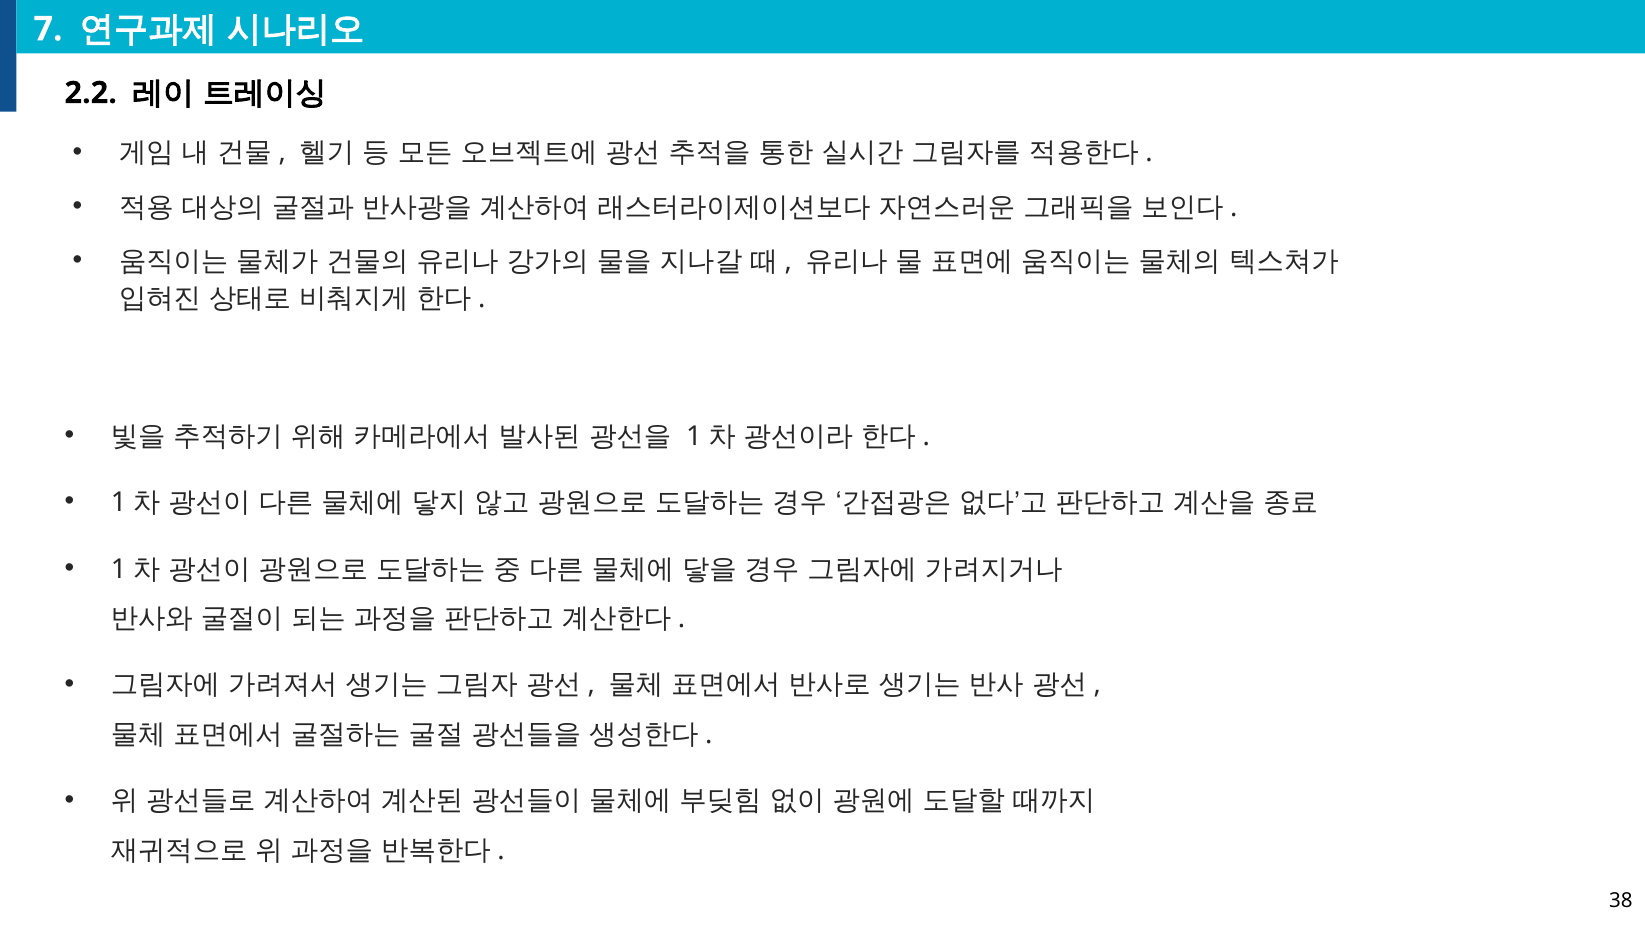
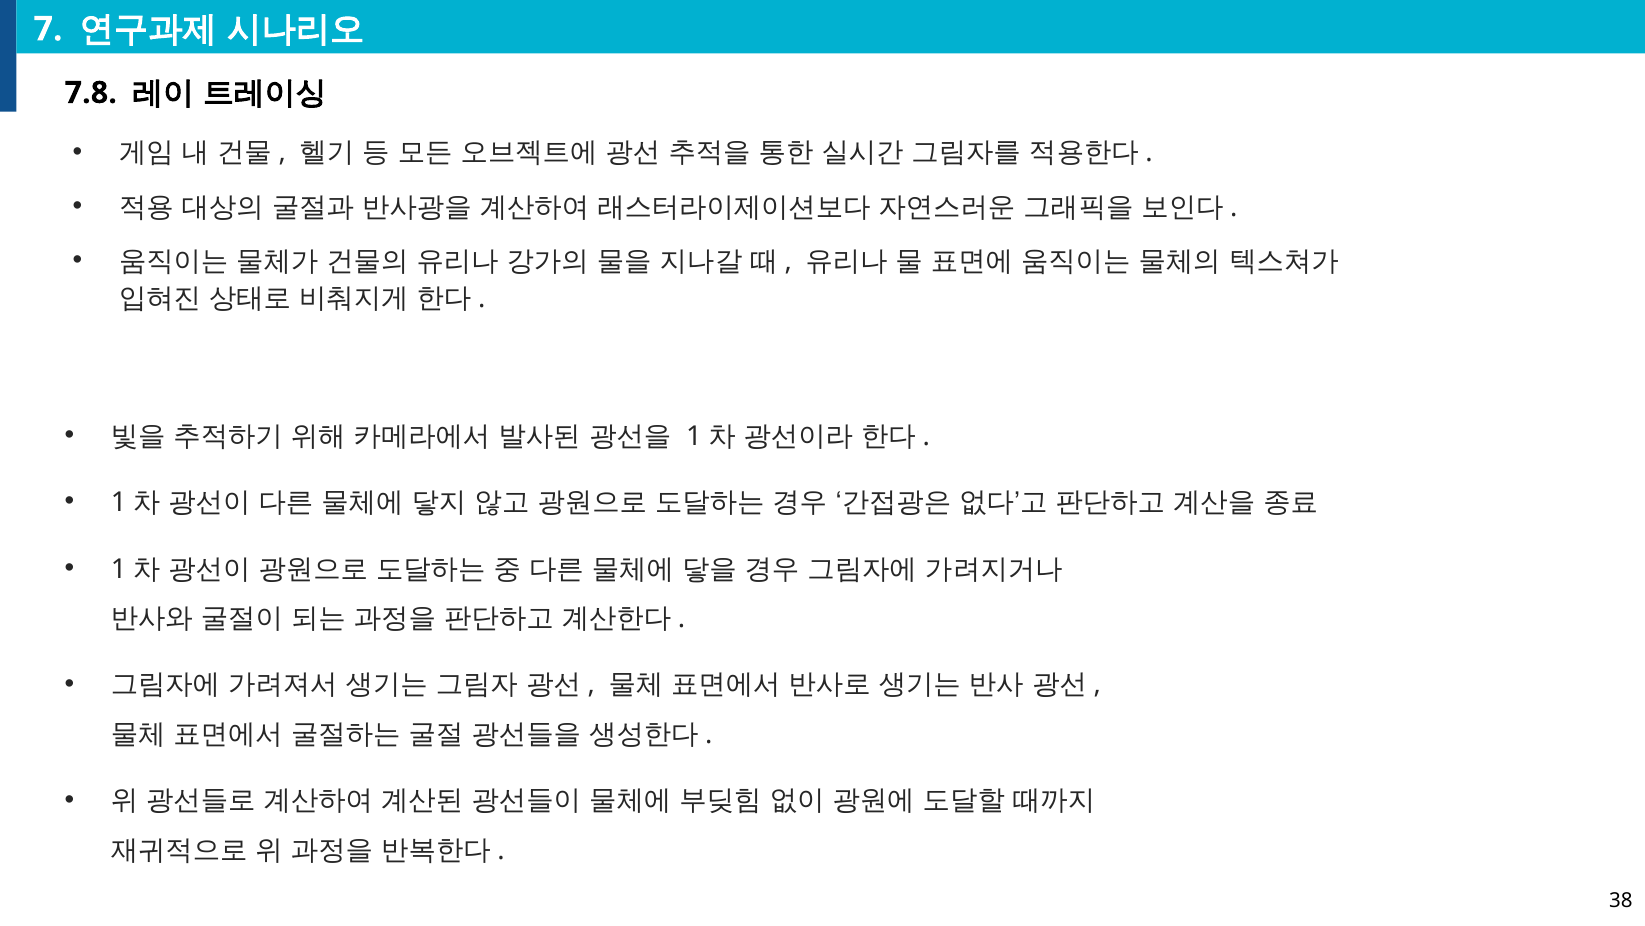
2.2: 2.2 -> 7.8
